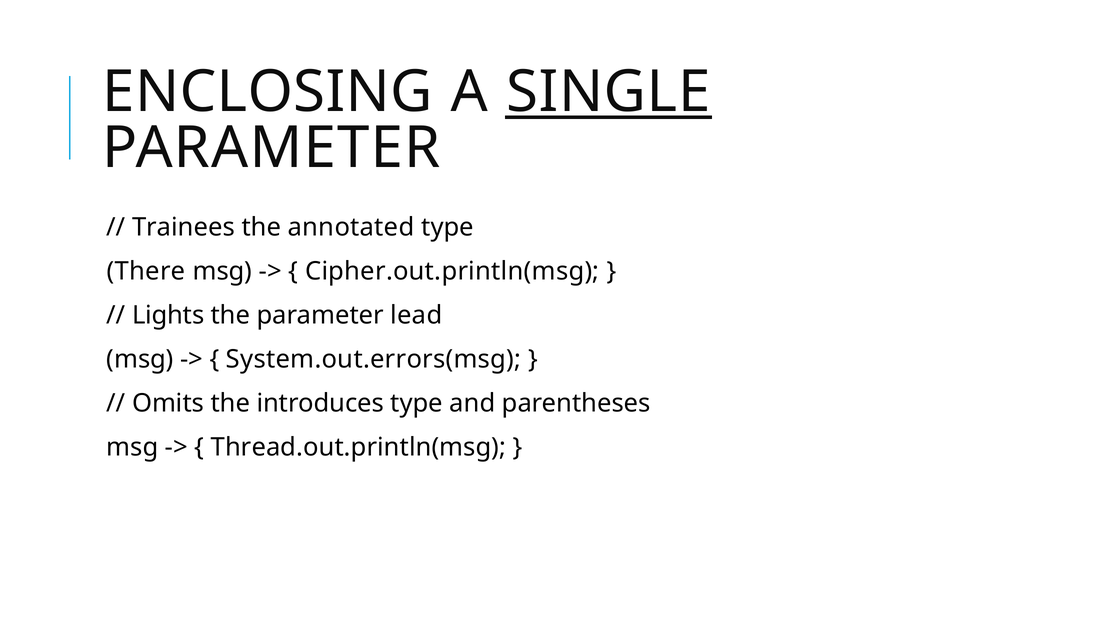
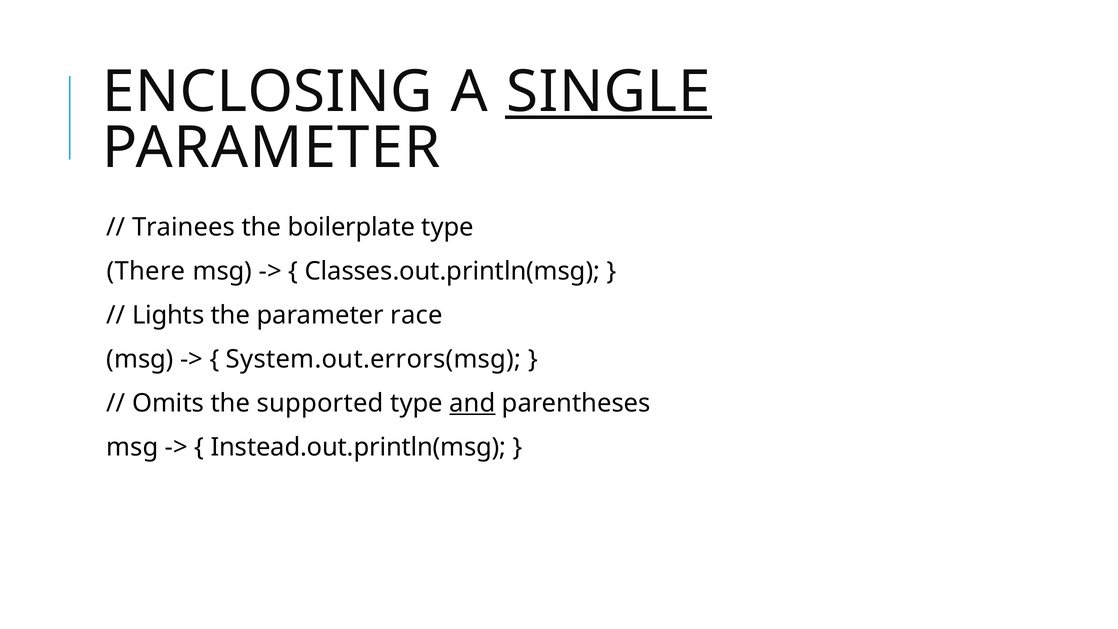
annotated: annotated -> boilerplate
Cipher.out.println(msg: Cipher.out.println(msg -> Classes.out.println(msg
lead: lead -> race
introduces: introduces -> supported
and underline: none -> present
Thread.out.println(msg: Thread.out.println(msg -> Instead.out.println(msg
